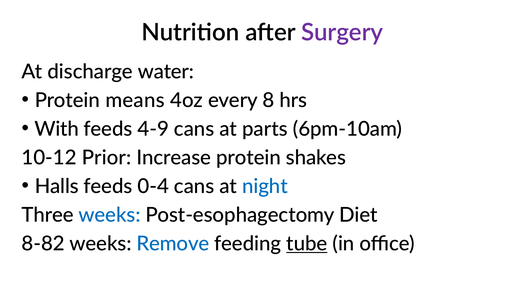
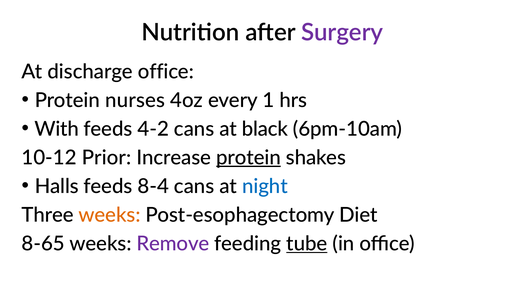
discharge water: water -> office
means: means -> nurses
8: 8 -> 1
4-9: 4-9 -> 4-2
parts: parts -> black
protein at (249, 158) underline: none -> present
0-4: 0-4 -> 8-4
weeks at (109, 215) colour: blue -> orange
8-82: 8-82 -> 8-65
Remove colour: blue -> purple
